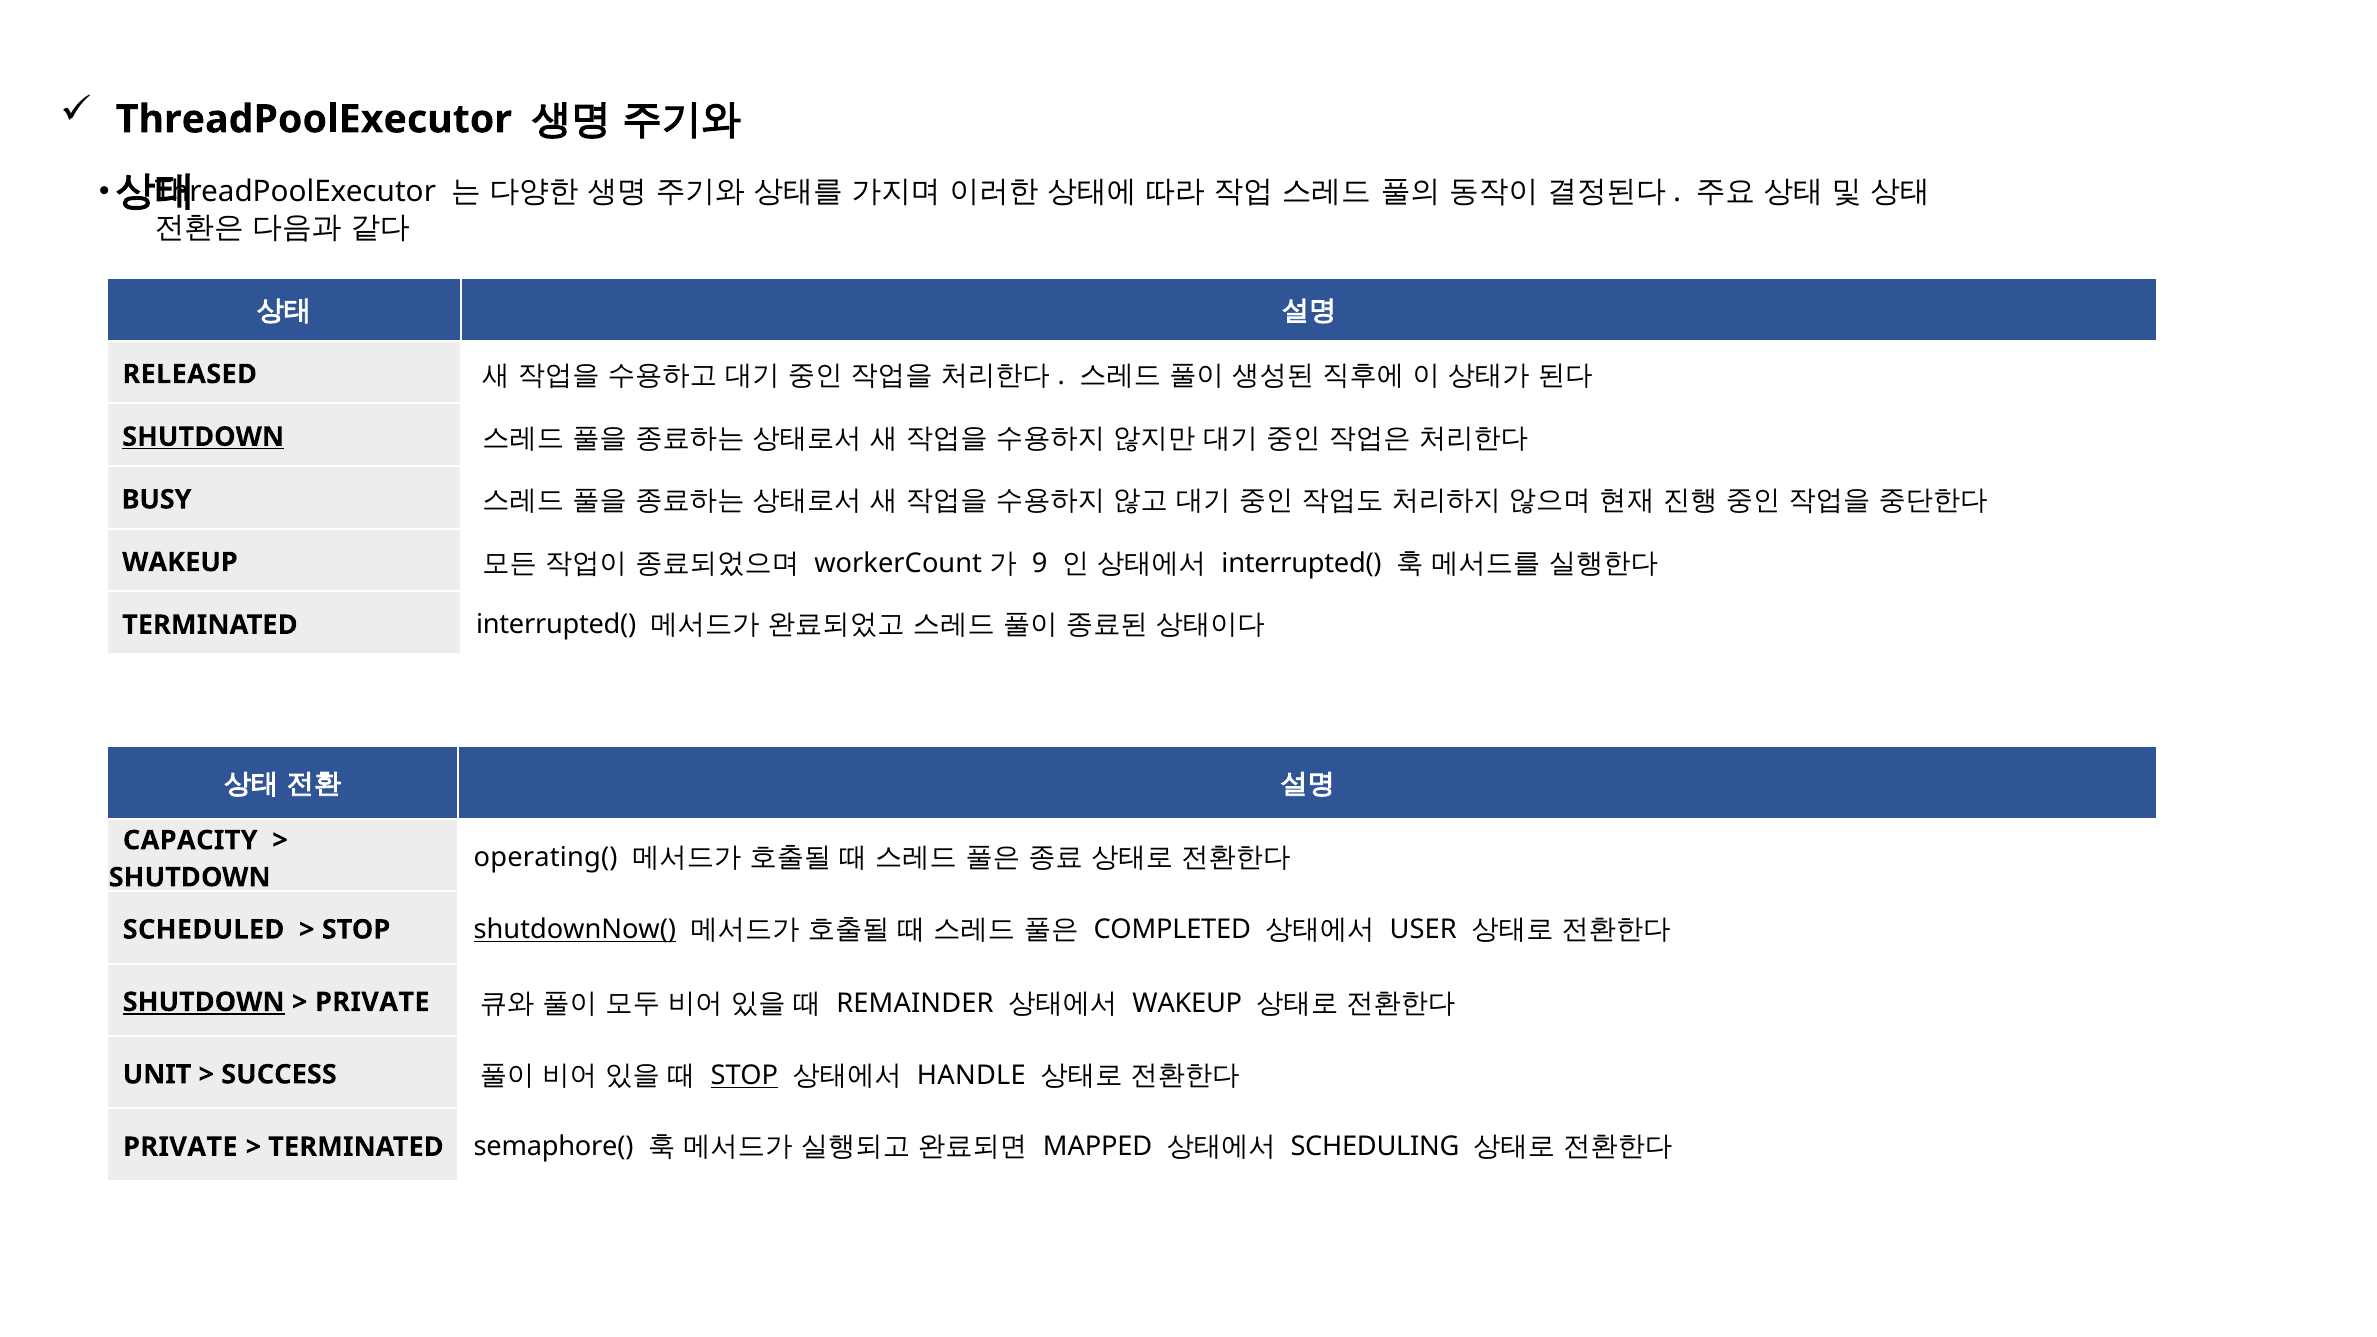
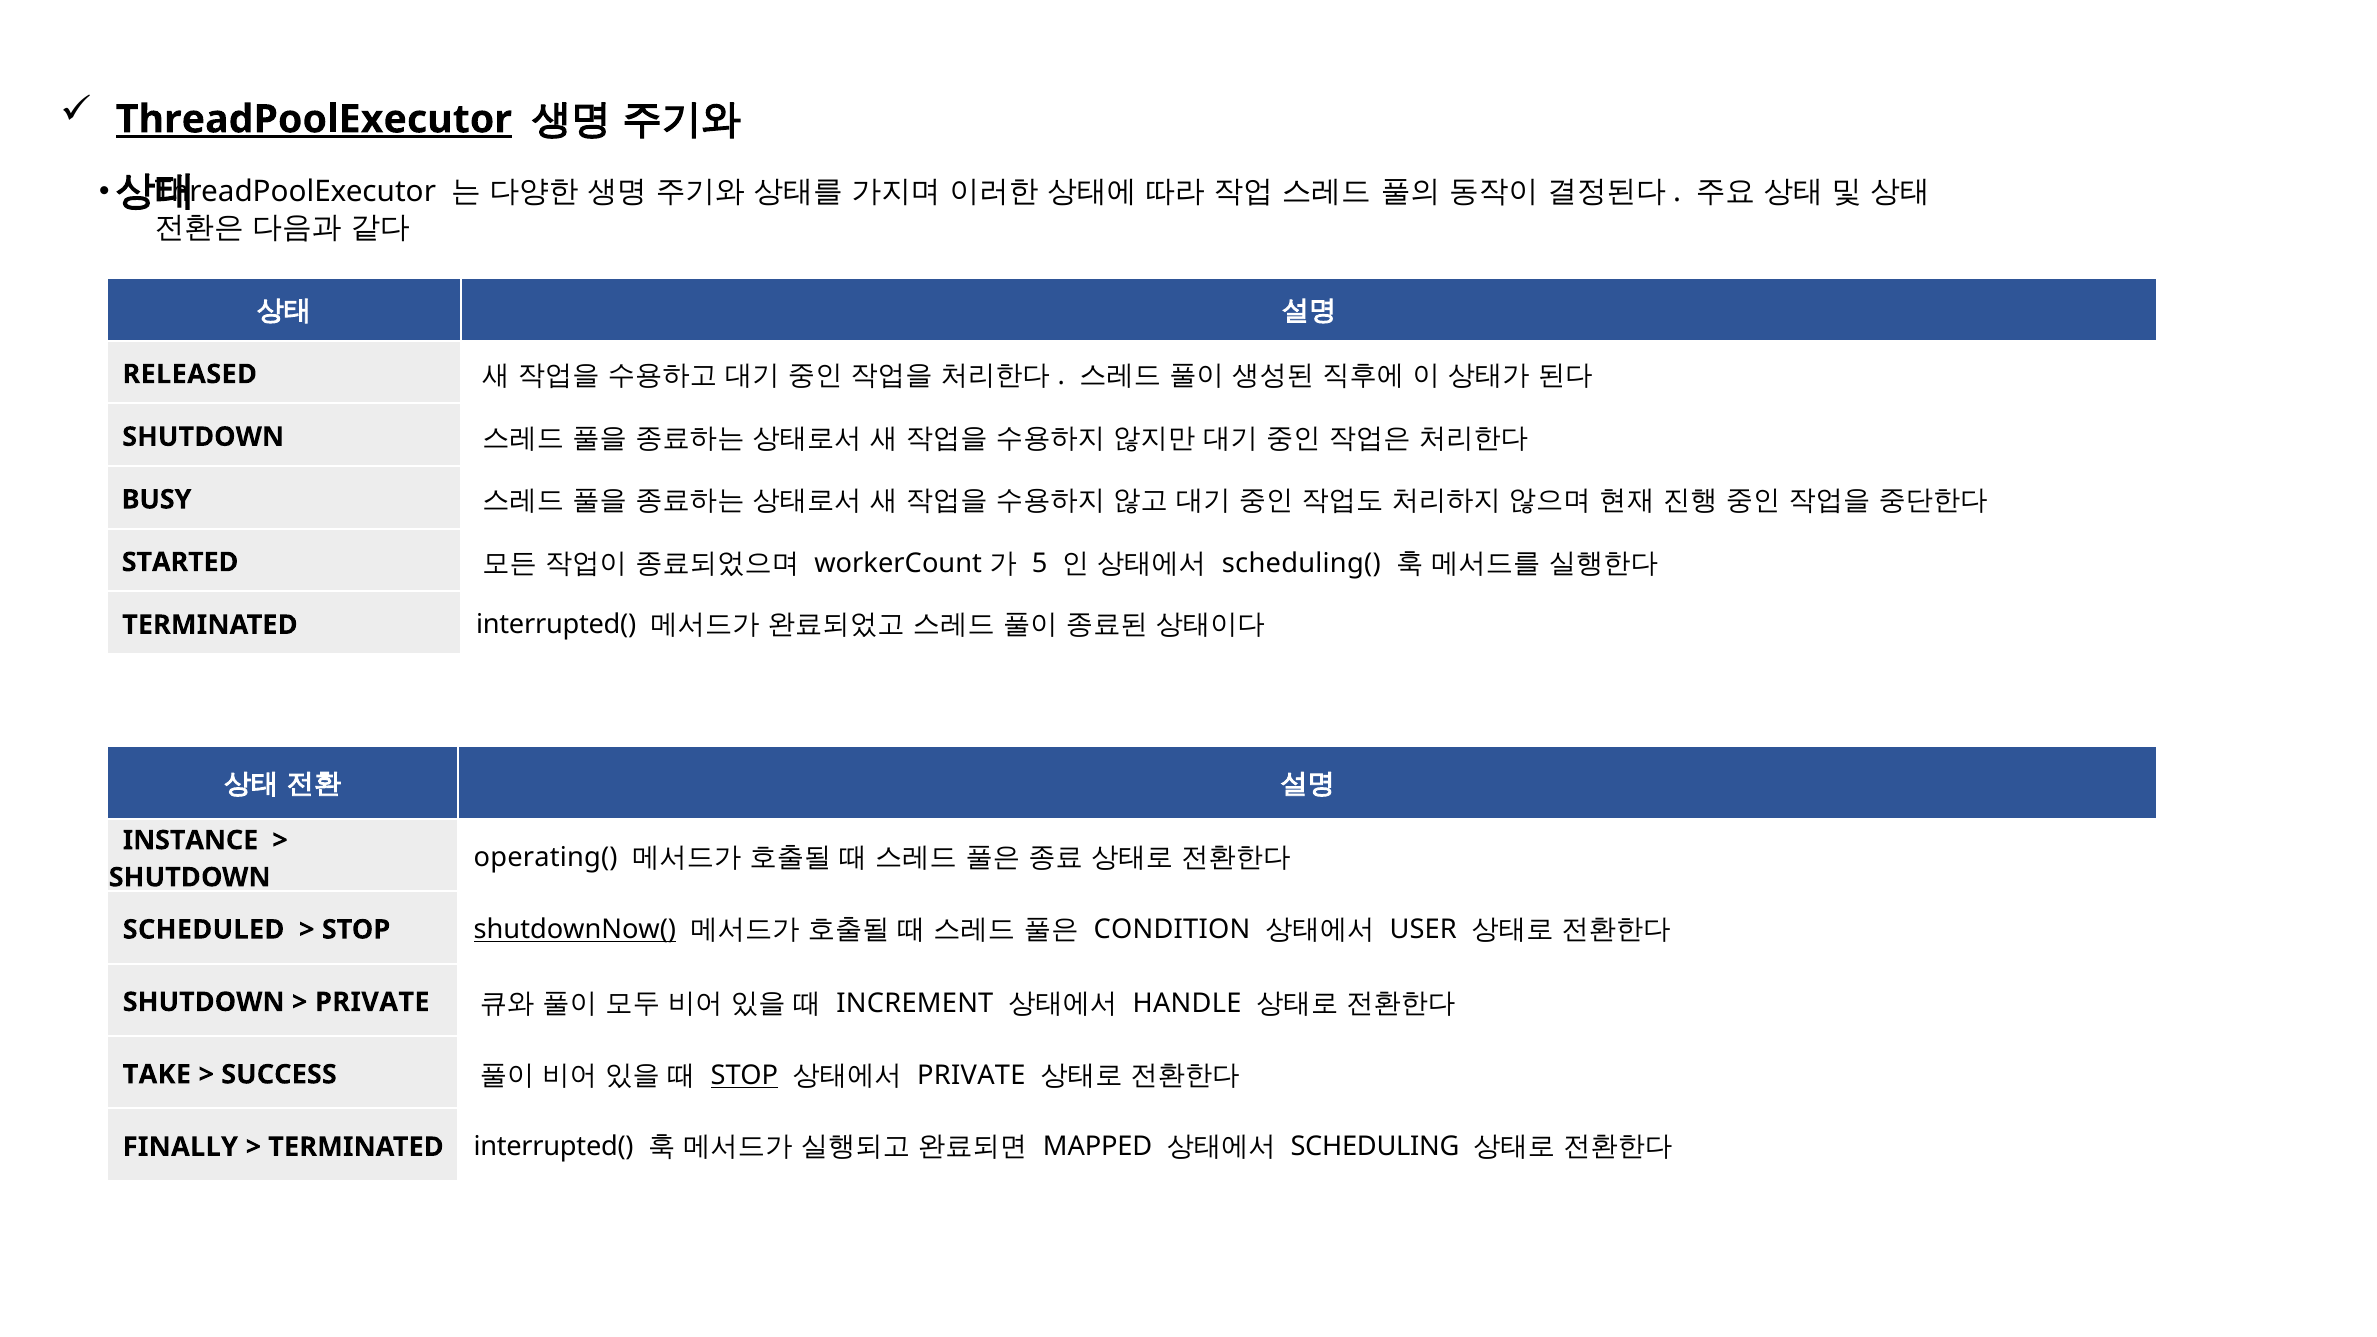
ThreadPoolExecutor at (314, 119) underline: none -> present
SHUTDOWN at (203, 437) underline: present -> none
WAKEUP at (180, 562): WAKEUP -> STARTED
9: 9 -> 5
interrupted( at (1302, 564): interrupted( -> scheduling(
CAPACITY: CAPACITY -> INSTANCE
COMPLETED: COMPLETED -> CONDITION
SHUTDOWN at (204, 1002) underline: present -> none
REMAINDER: REMAINDER -> INCREMENT
WAKEUP at (1187, 1003): WAKEUP -> HANDLE
UNIT: UNIT -> TAKE
HANDLE at (971, 1076): HANDLE -> PRIVATE
PRIVATE at (180, 1147): PRIVATE -> FINALLY
semaphore( at (554, 1147): semaphore( -> interrupted(
